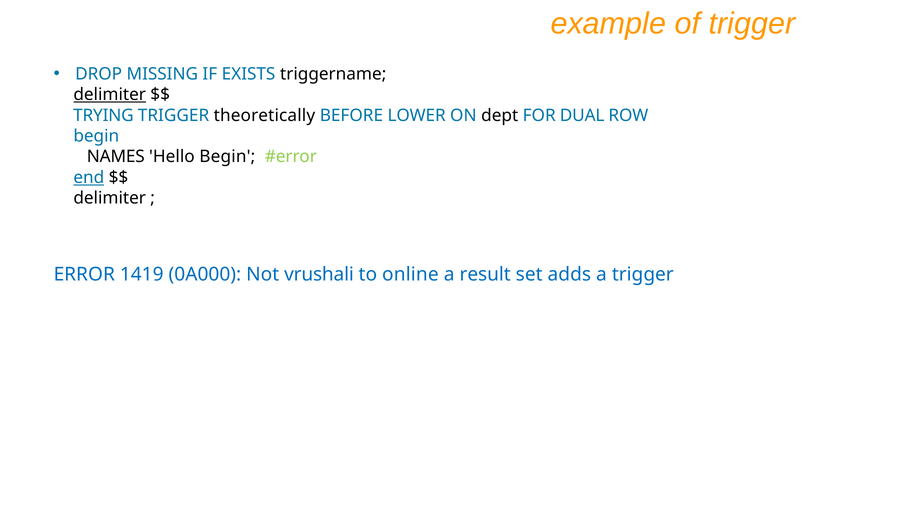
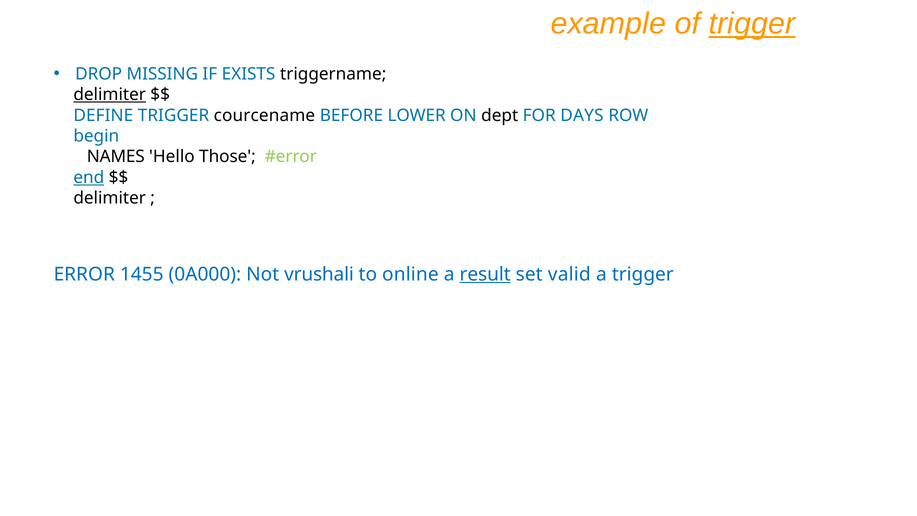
trigger at (752, 24) underline: none -> present
TRYING: TRYING -> DEFINE
theoretically: theoretically -> courcename
DUAL: DUAL -> DAYS
Hello Begin: Begin -> Those
1419: 1419 -> 1455
result underline: none -> present
adds: adds -> valid
